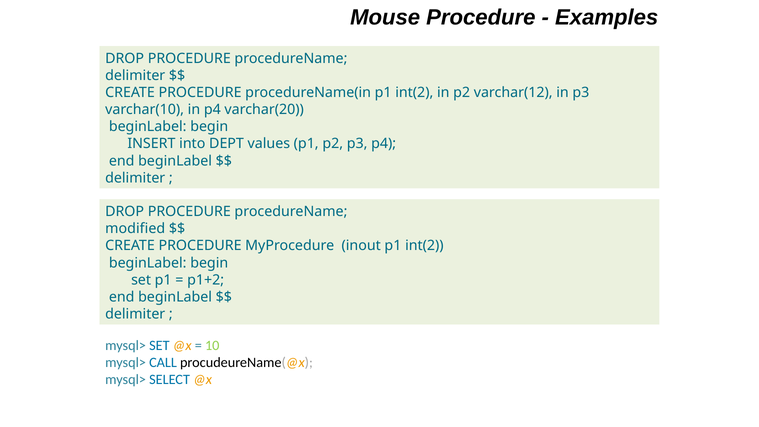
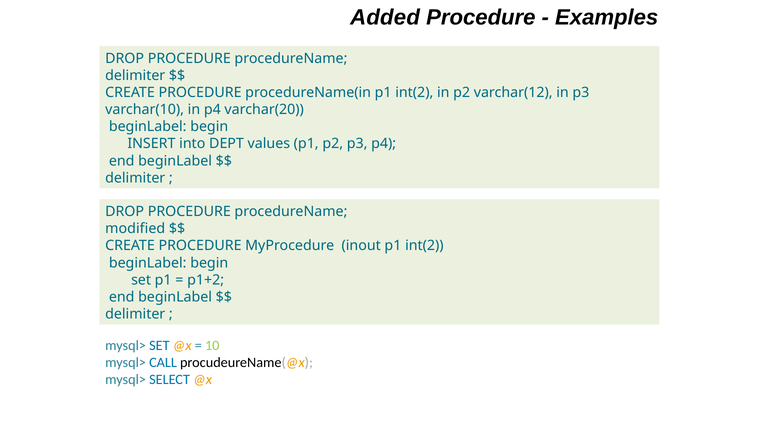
Mouse: Mouse -> Added
